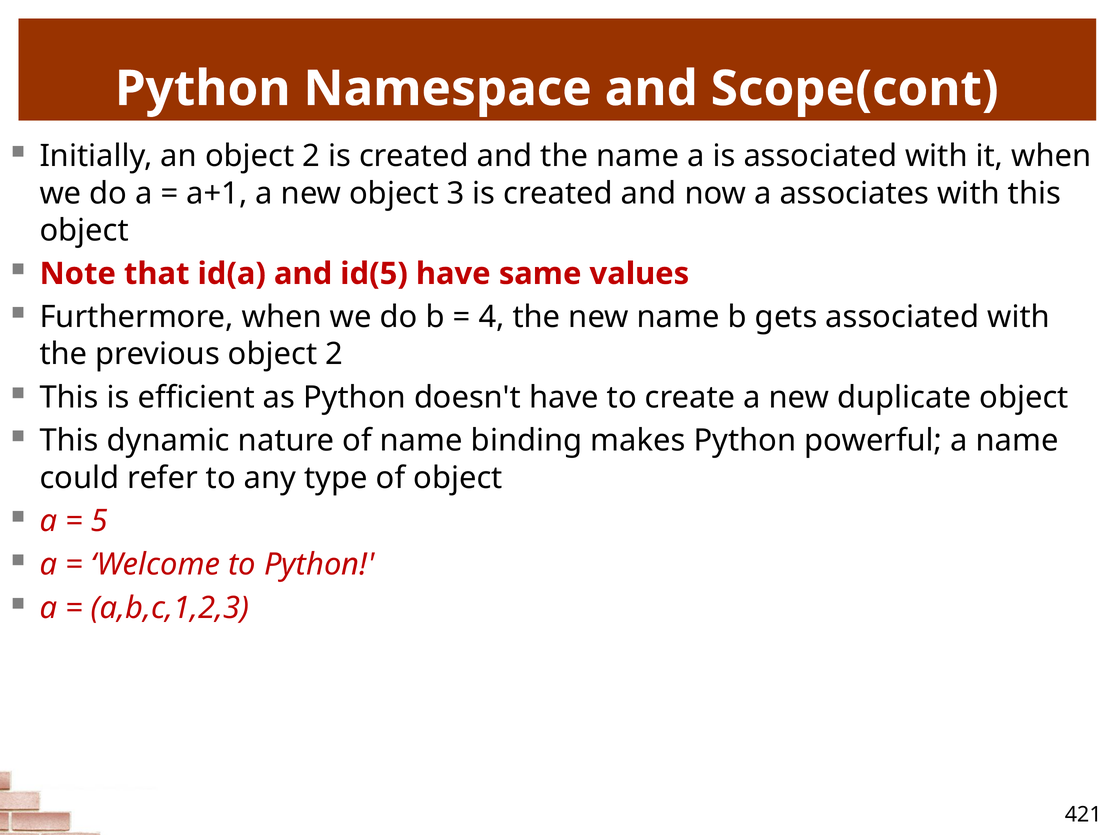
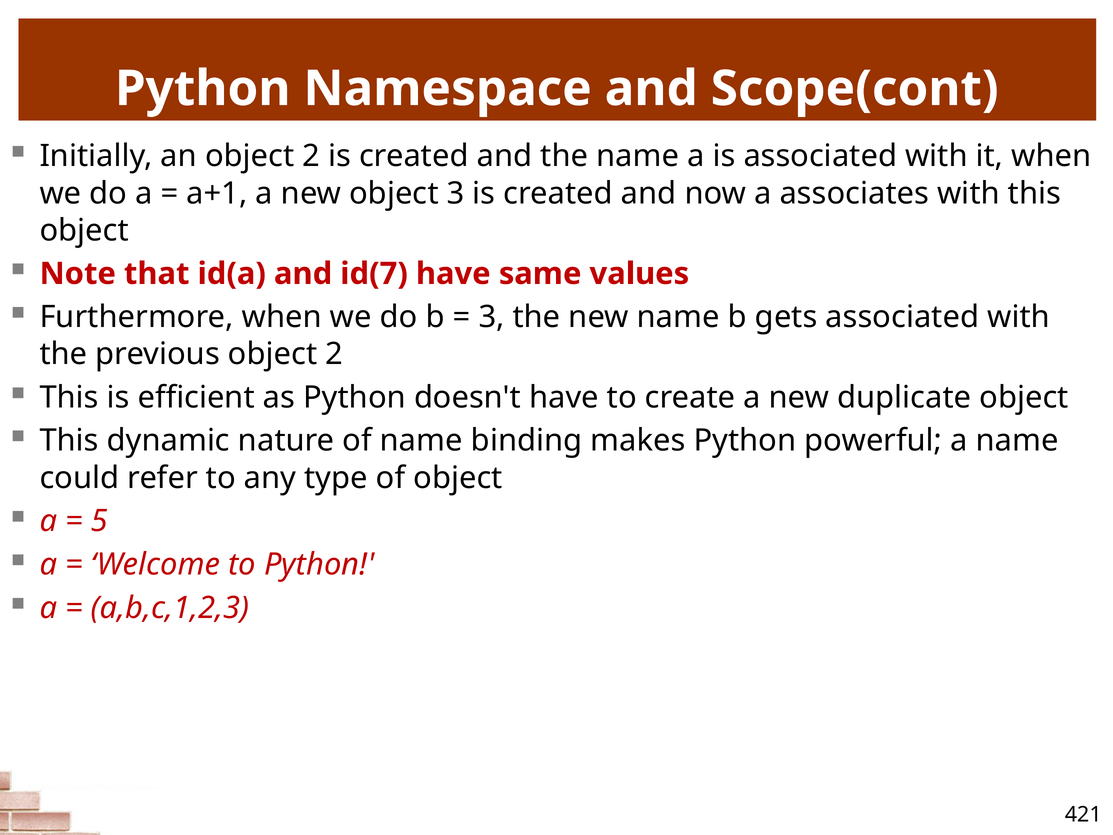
id(5: id(5 -> id(7
4 at (492, 317): 4 -> 3
